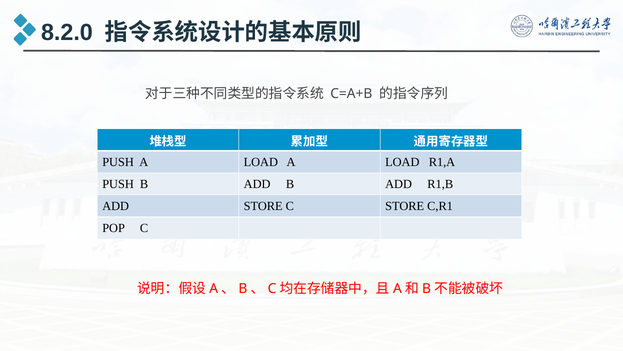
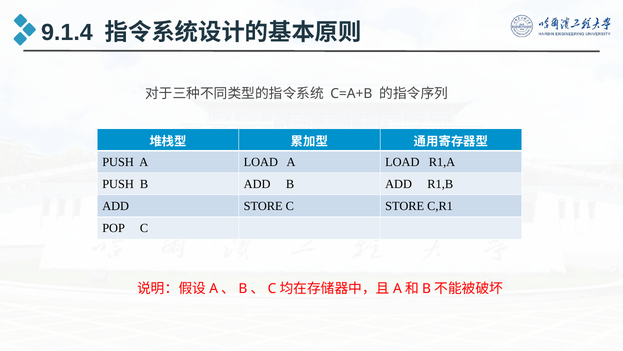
8.2.0: 8.2.0 -> 9.1.4
